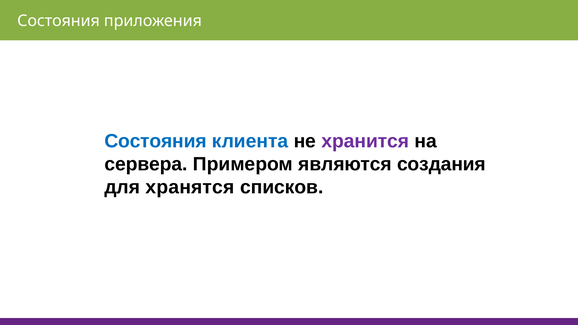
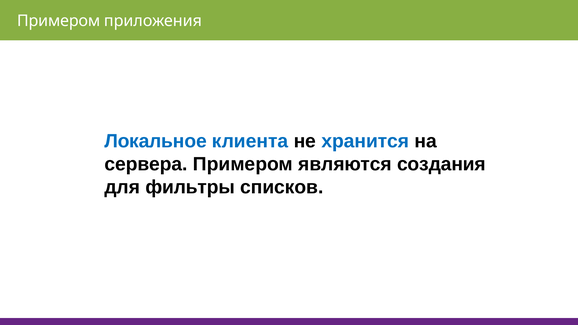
Состояния at (59, 21): Состояния -> Примером
Состояния at (156, 141): Состояния -> Локальное
хранится colour: purple -> blue
хранятся: хранятся -> фильтры
